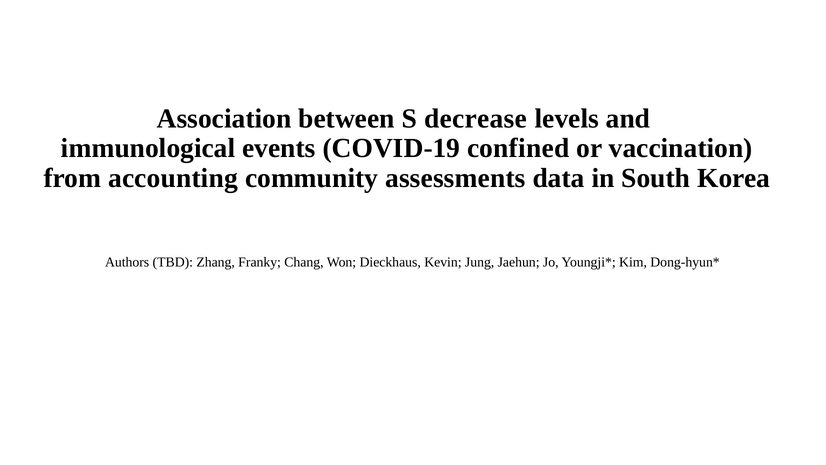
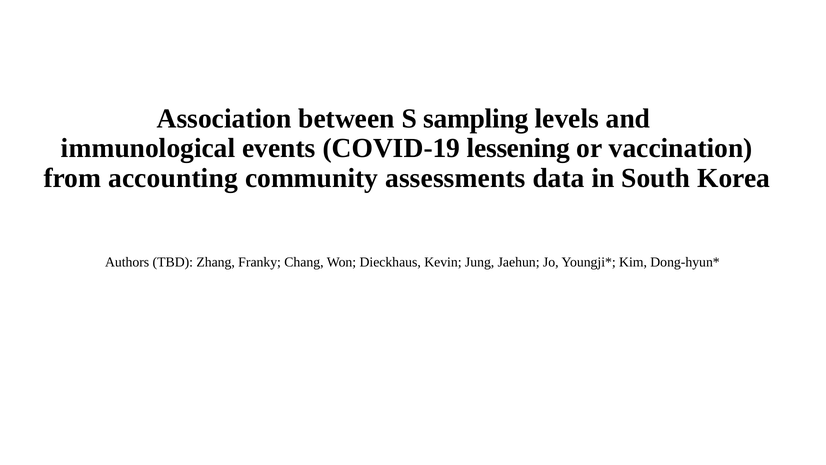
decrease: decrease -> sampling
confined: confined -> lessening
